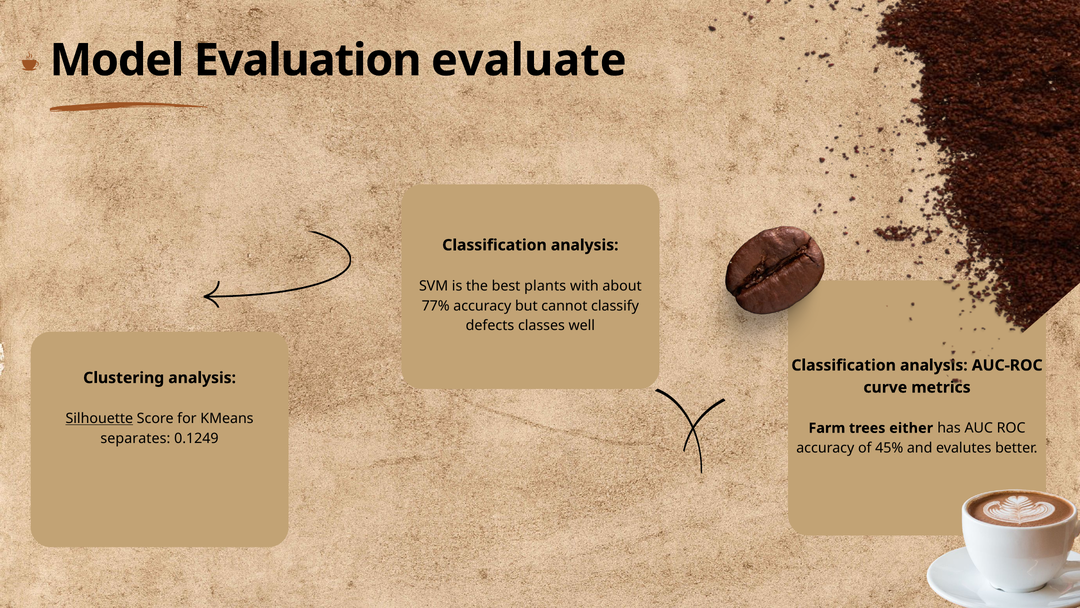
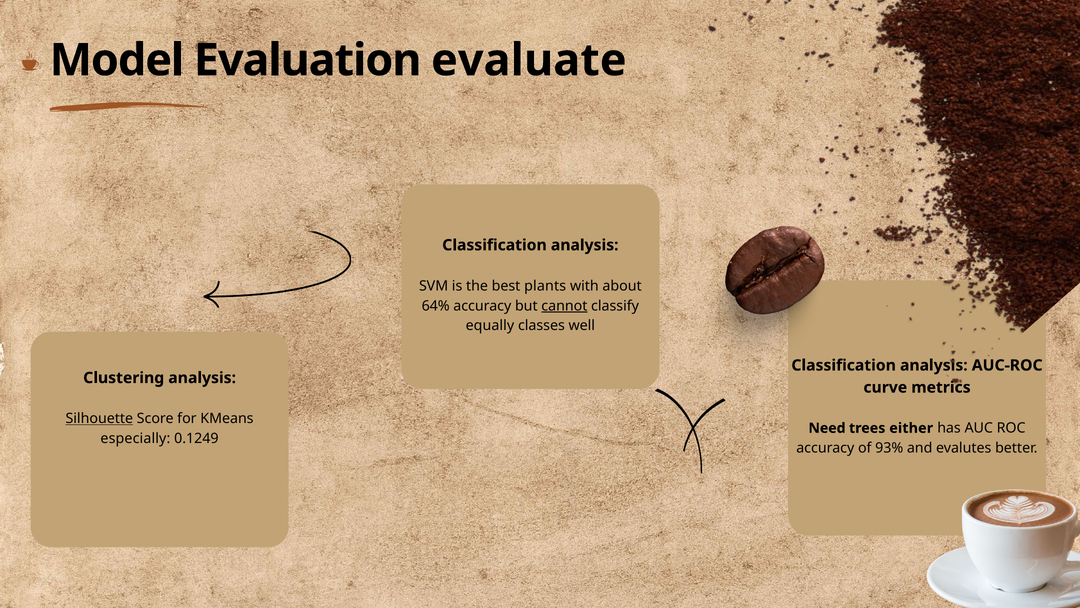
77%: 77% -> 64%
cannot underline: none -> present
defects: defects -> equally
Farm: Farm -> Need
separates: separates -> especially
45%: 45% -> 93%
